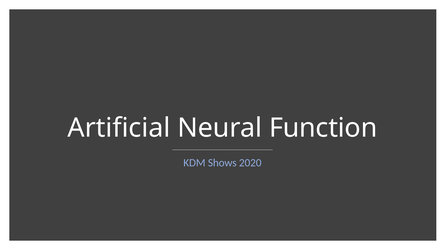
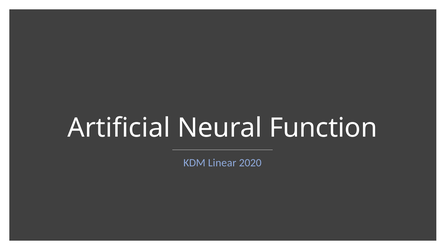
Shows: Shows -> Linear
